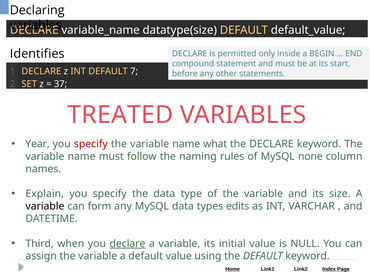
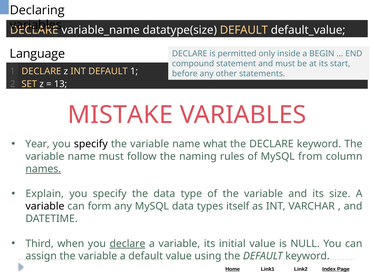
Identifies: Identifies -> Language
DEFAULT 7: 7 -> 1
37: 37 -> 13
TREATED: TREATED -> MISTAKE
specify at (91, 144) colour: red -> black
none: none -> from
names underline: none -> present
edits: edits -> itself
